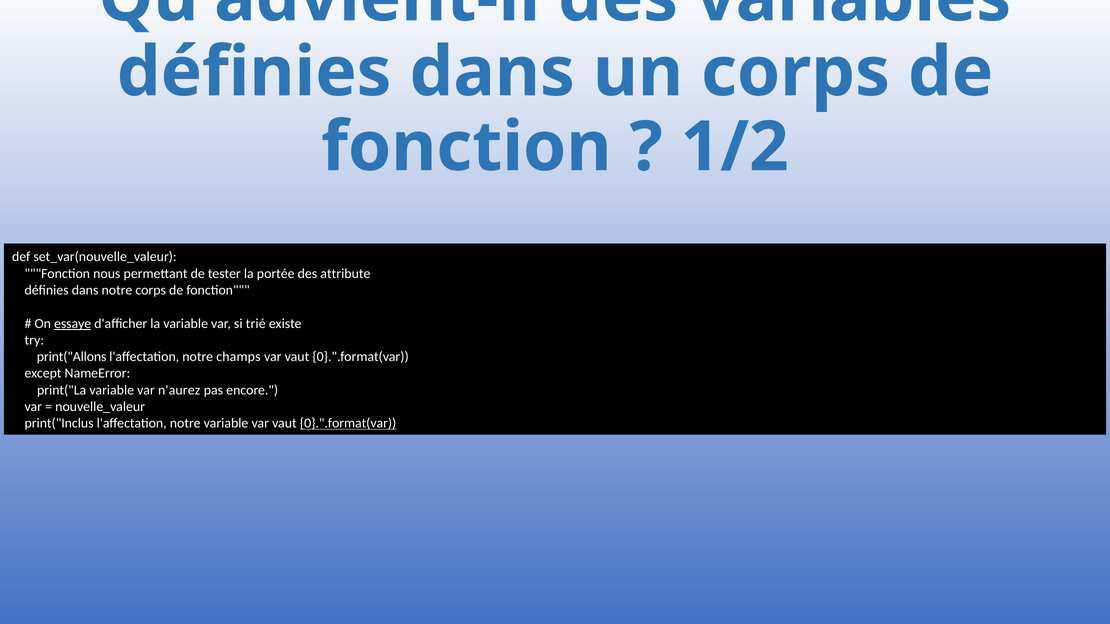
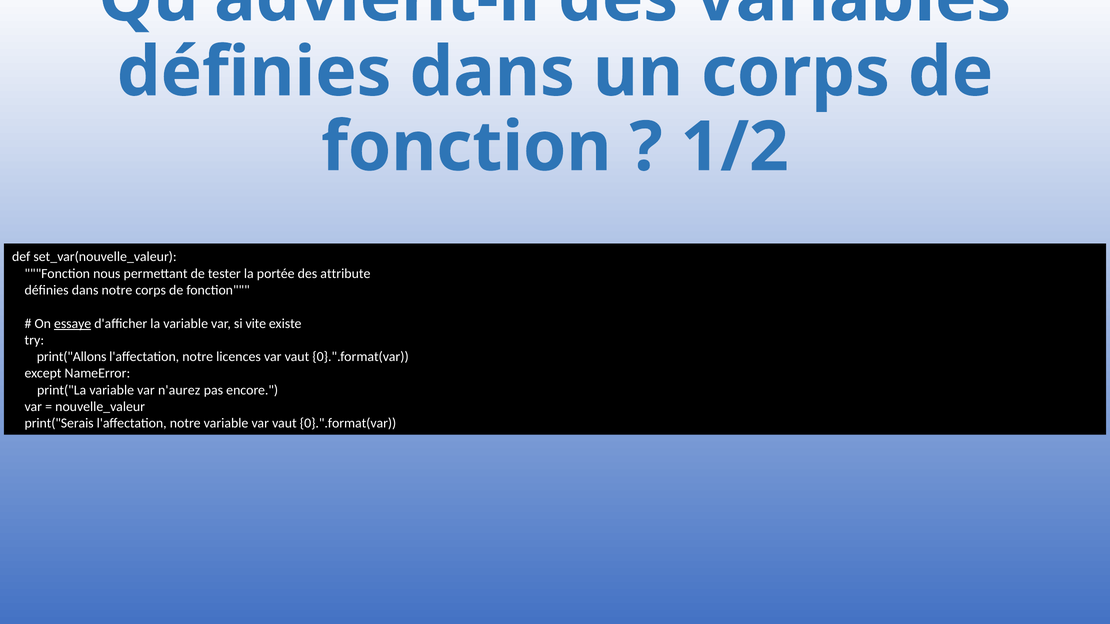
trié: trié -> vite
champs: champs -> licences
print("Inclus: print("Inclus -> print("Serais
0}.".format(var at (348, 424) underline: present -> none
